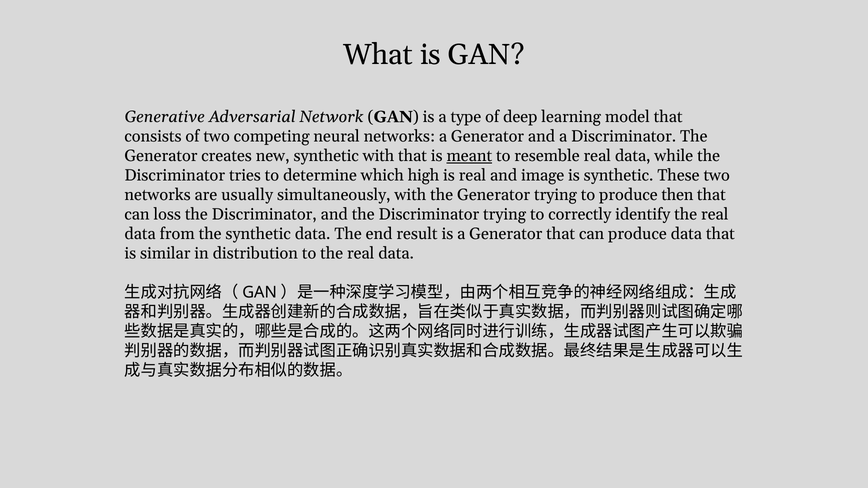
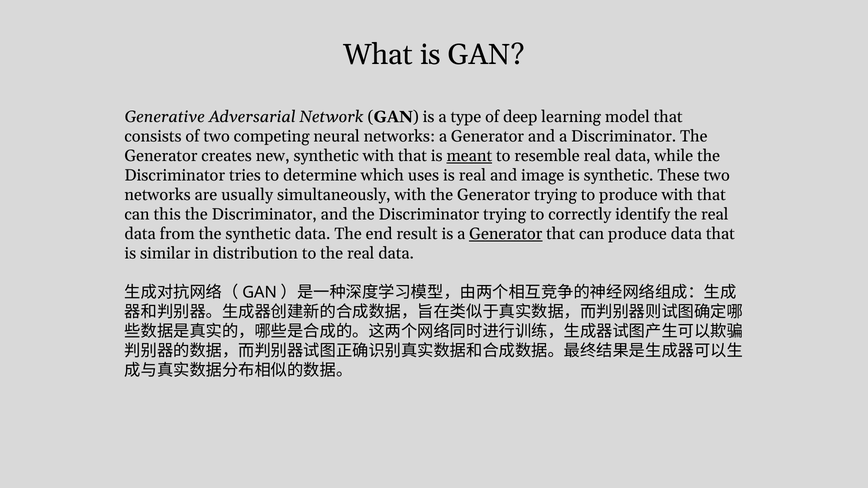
high: high -> uses
produce then: then -> with
loss: loss -> this
Generator at (506, 234) underline: none -> present
